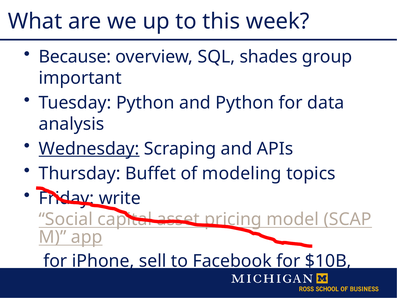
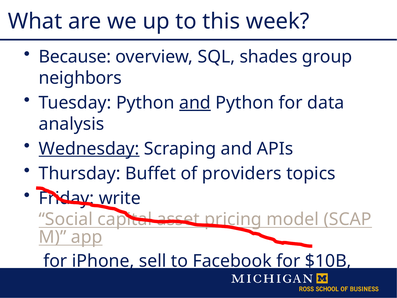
important: important -> neighbors
and at (195, 103) underline: none -> present
modeling: modeling -> providers
